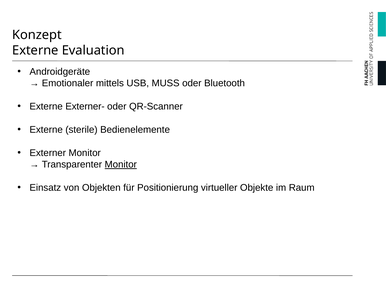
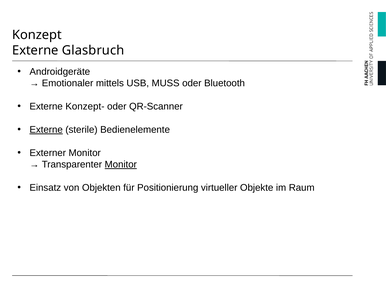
Evaluation: Evaluation -> Glasbruch
Externer-: Externer- -> Konzept-
Externe at (46, 129) underline: none -> present
